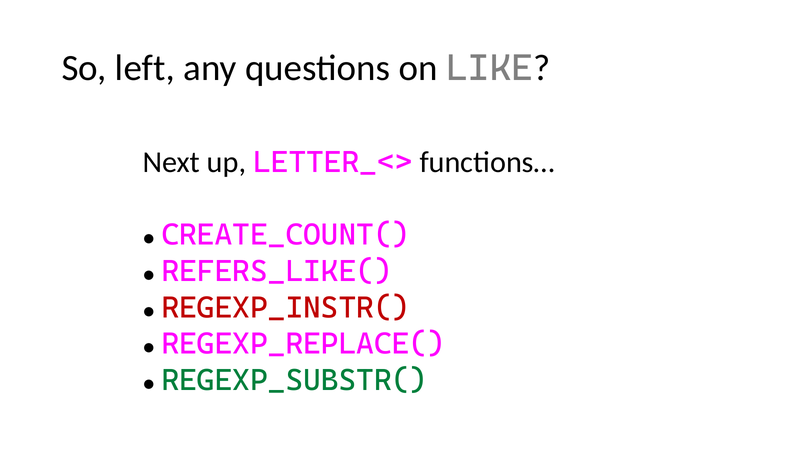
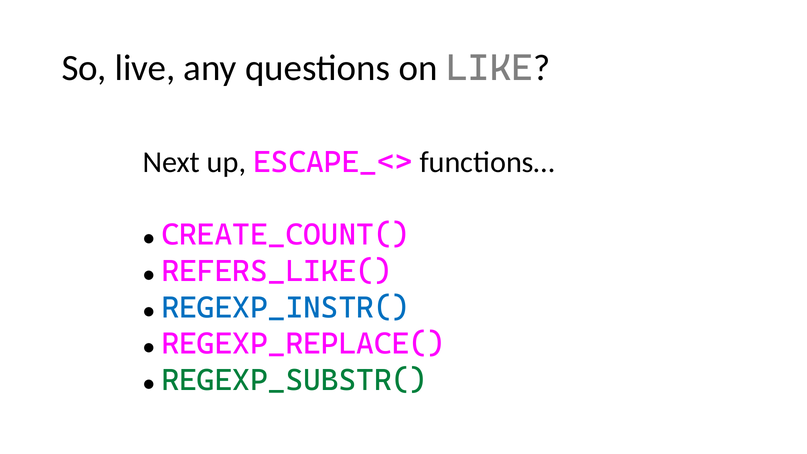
left: left -> live
LETTER_<>: LETTER_<> -> ESCAPE_<>
REGEXP_INSTR( colour: red -> blue
